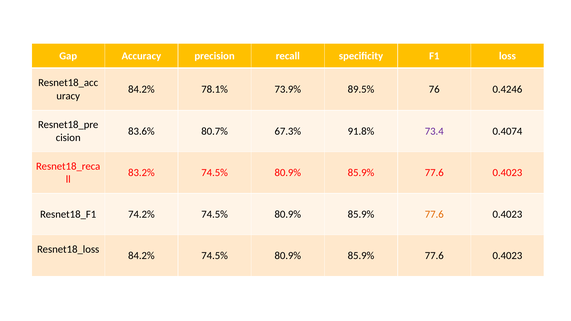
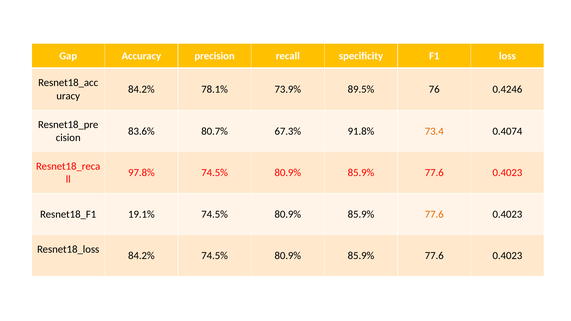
73.4 colour: purple -> orange
83.2%: 83.2% -> 97.8%
74.2%: 74.2% -> 19.1%
